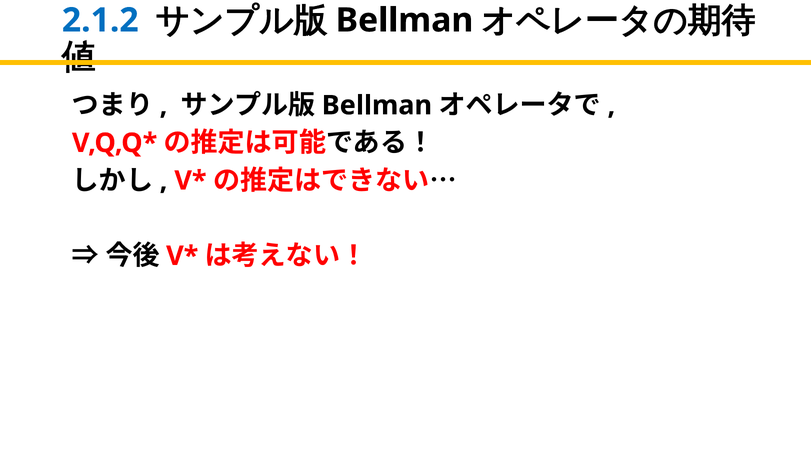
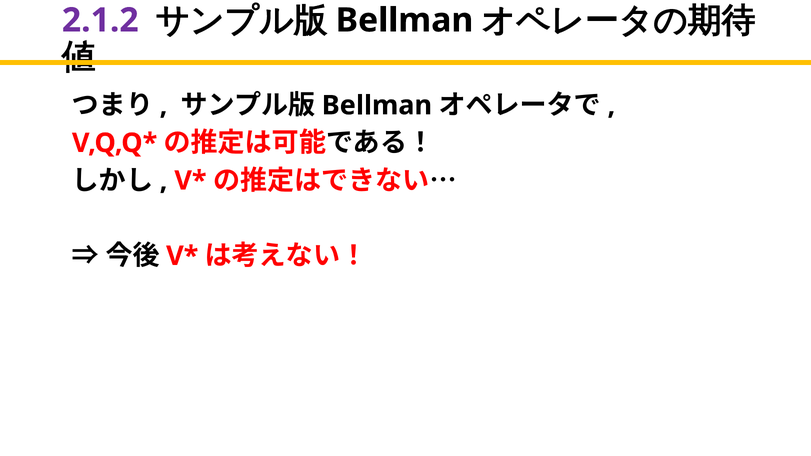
2.1.2 colour: blue -> purple
